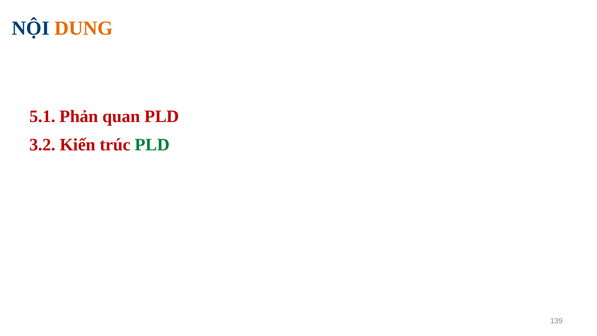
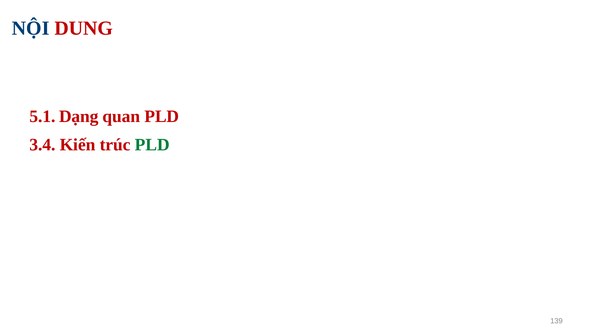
DUNG colour: orange -> red
Phản: Phản -> Dạng
3.2: 3.2 -> 3.4
